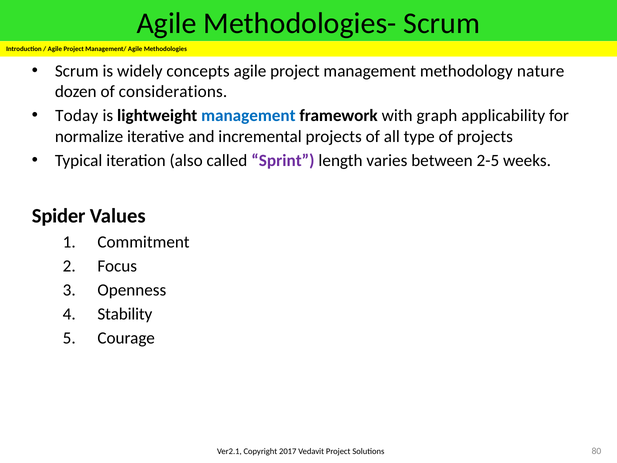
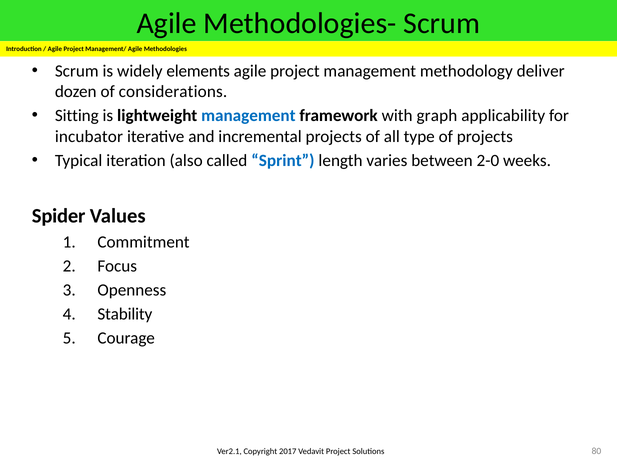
concepts: concepts -> elements
nature: nature -> deliver
Today: Today -> Sitting
normalize: normalize -> incubator
Sprint colour: purple -> blue
2-5: 2-5 -> 2-0
